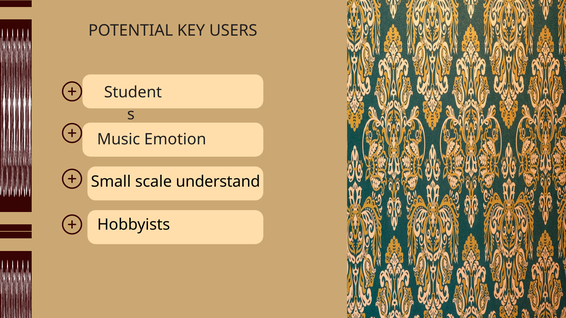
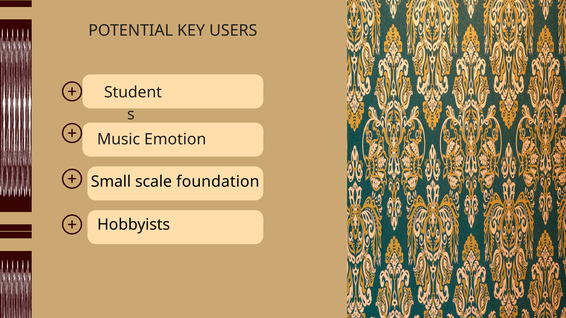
understand: understand -> foundation
